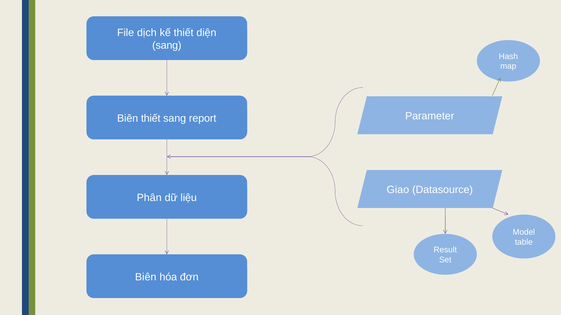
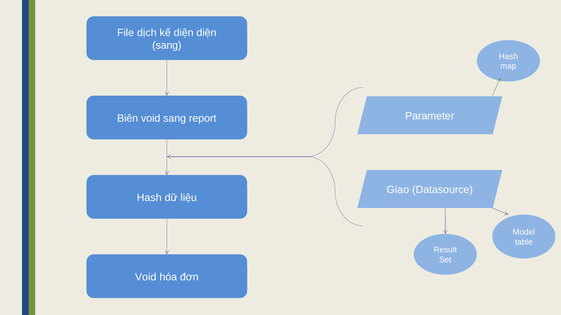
kế thiết: thiết -> diện
Biên thiết: thiết -> void
Phân at (149, 198): Phân -> Hash
Biên at (146, 277): Biên -> Void
